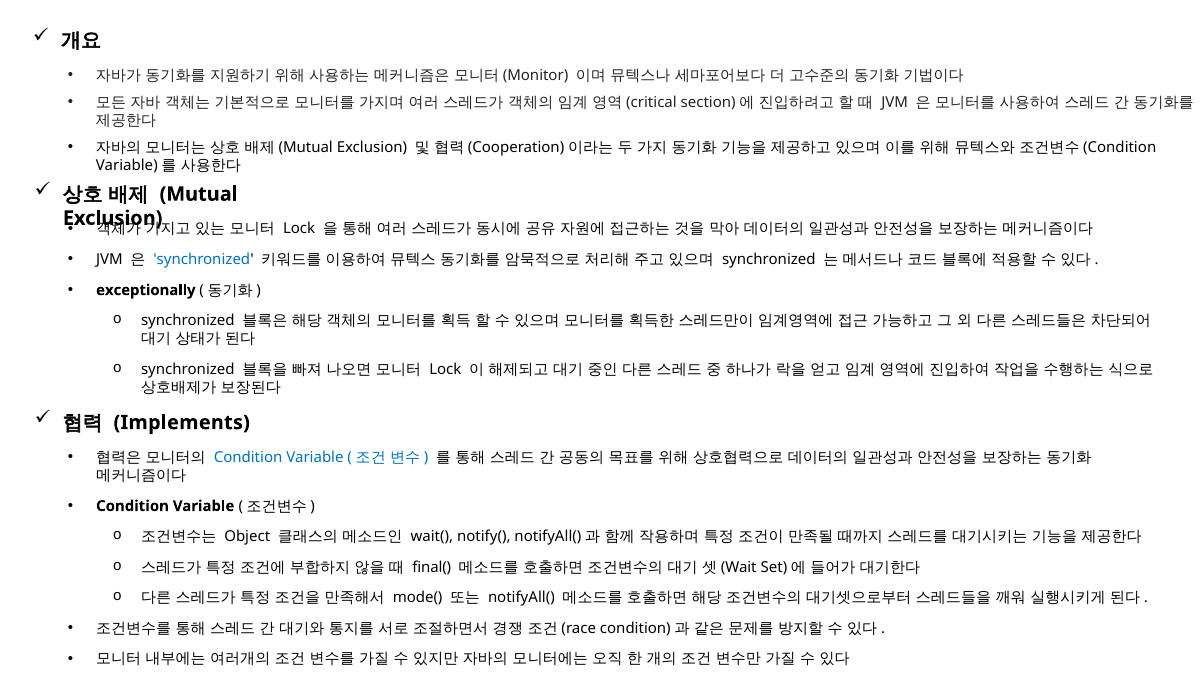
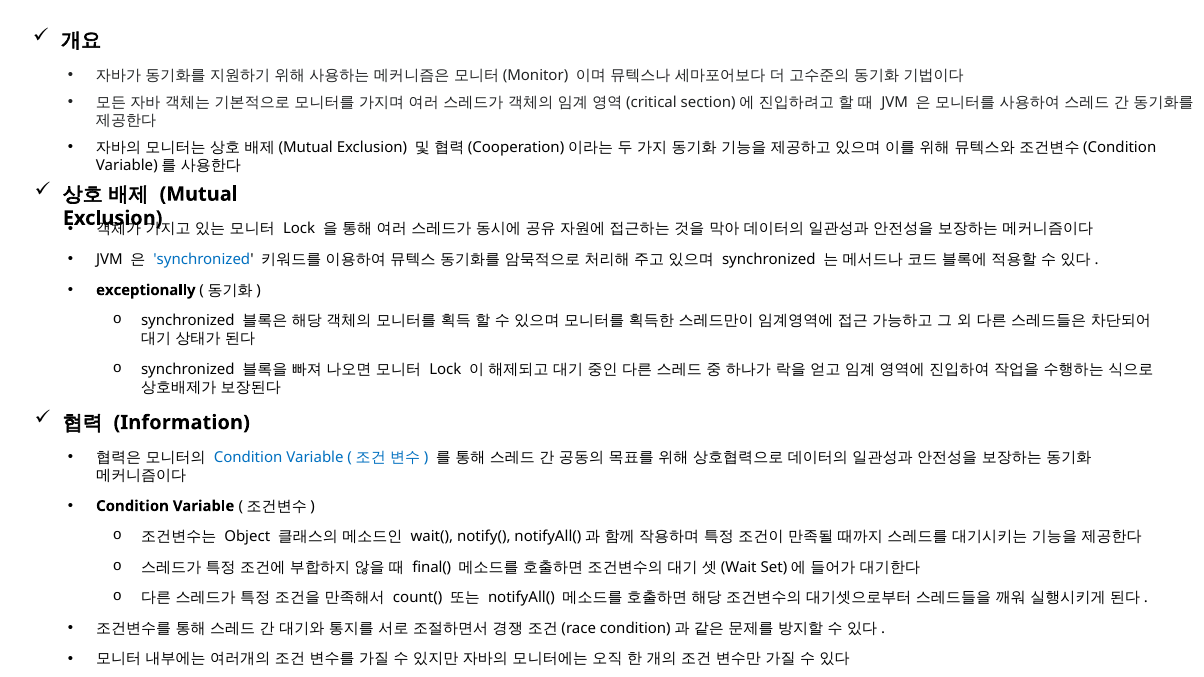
Implements: Implements -> Information
mode(: mode( -> count(
